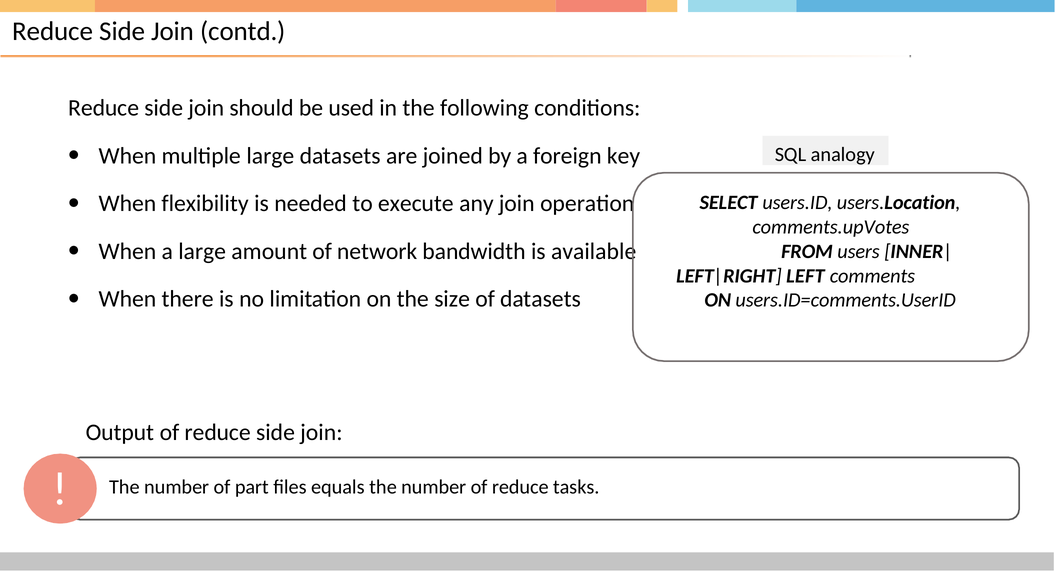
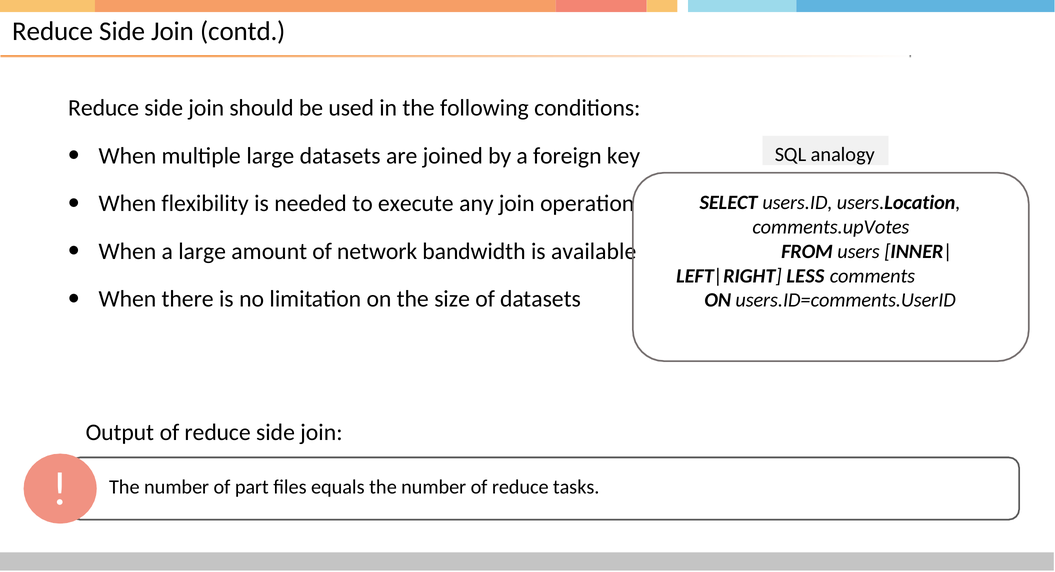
LEFT: LEFT -> LESS
